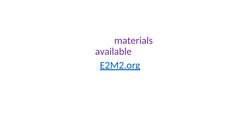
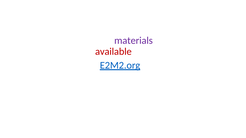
available colour: purple -> red
